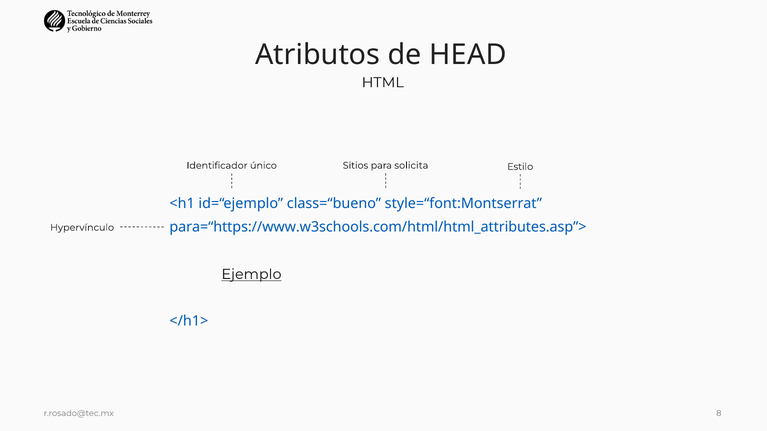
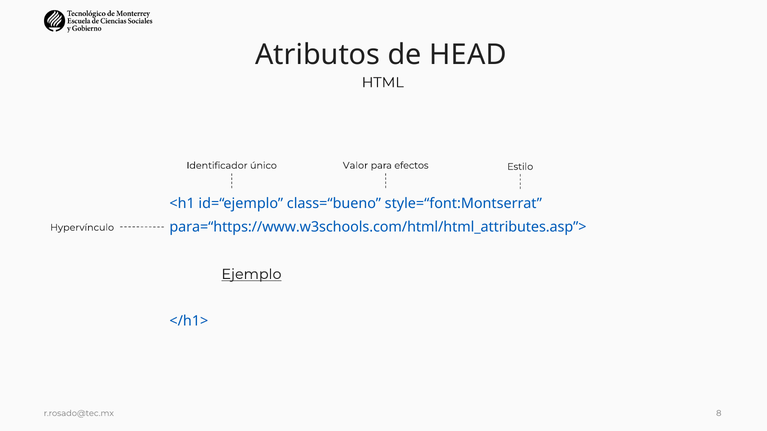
Sitios: Sitios -> Valor
solicita: solicita -> efectos
